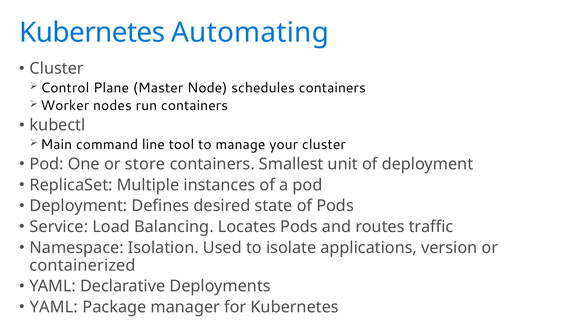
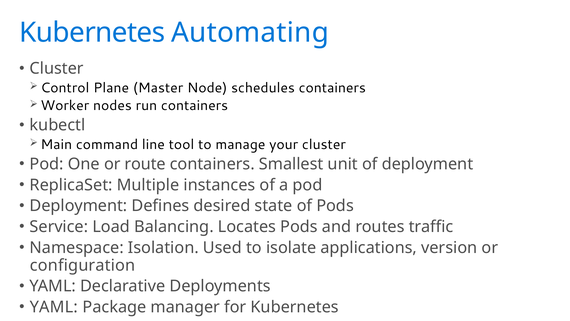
store: store -> route
containerized: containerized -> configuration
